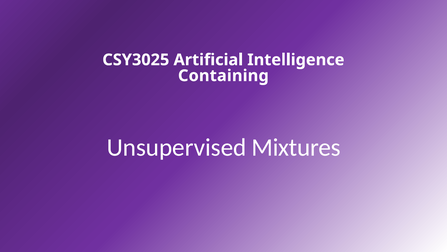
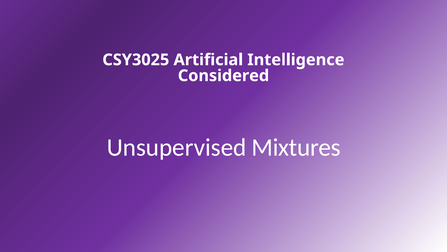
Containing: Containing -> Considered
